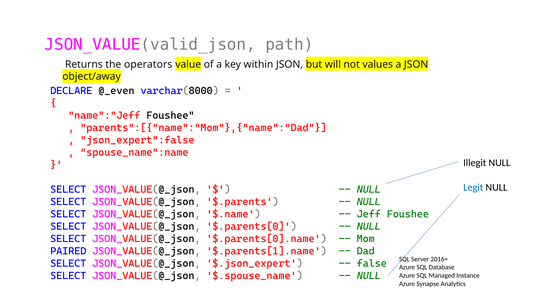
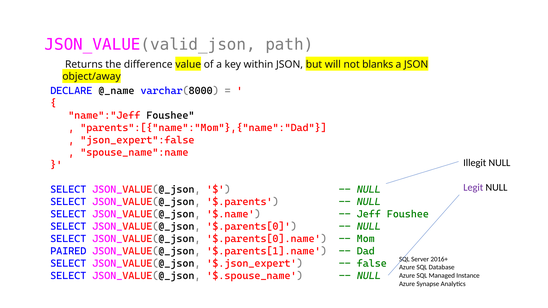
operators: operators -> difference
values: values -> blanks
@_even: @_even -> @_name
Legit colour: blue -> purple
